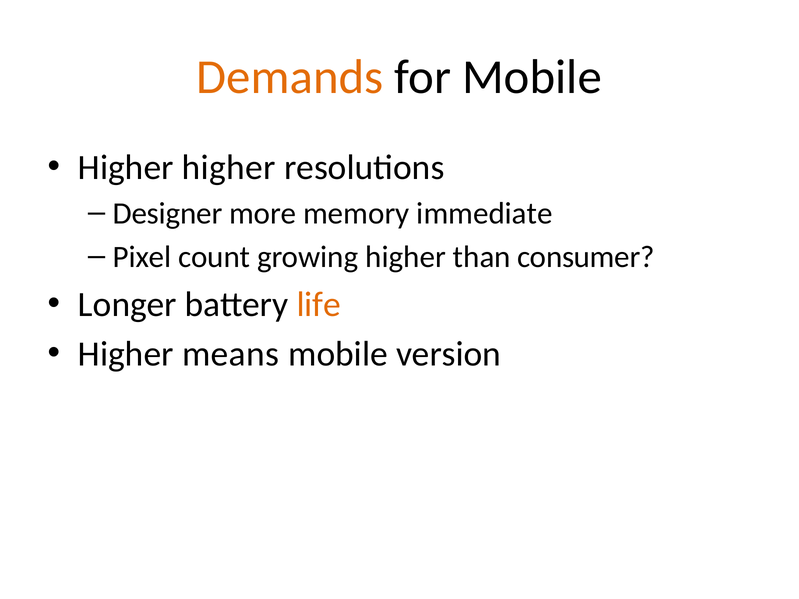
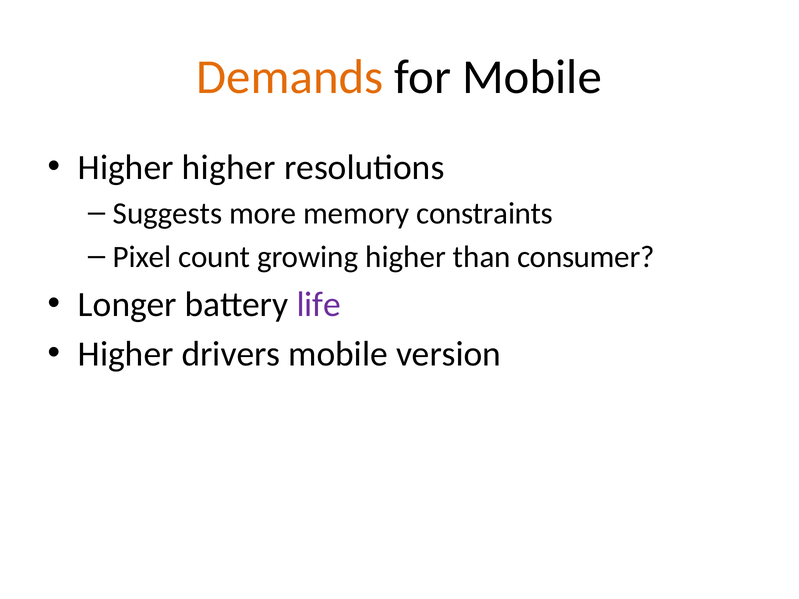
Designer: Designer -> Suggests
immediate: immediate -> constraints
life colour: orange -> purple
means: means -> drivers
